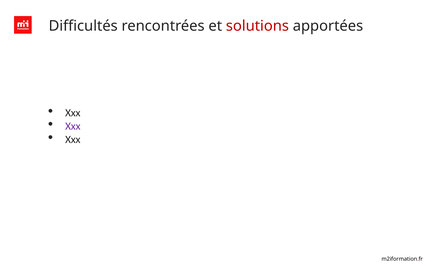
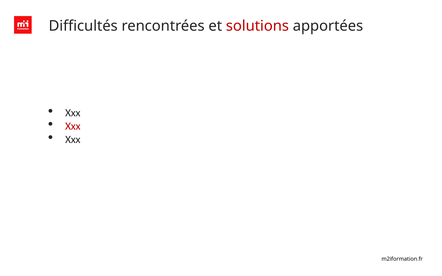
Xxx at (73, 126) colour: purple -> red
